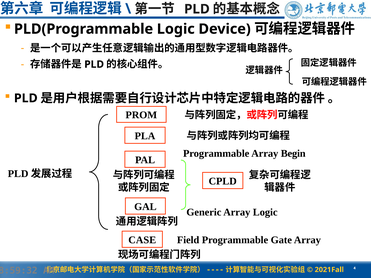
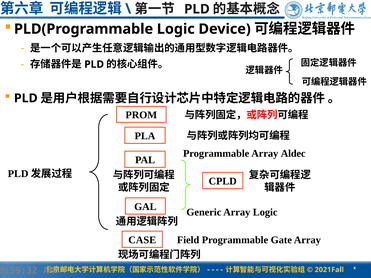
Begin: Begin -> Aldec
